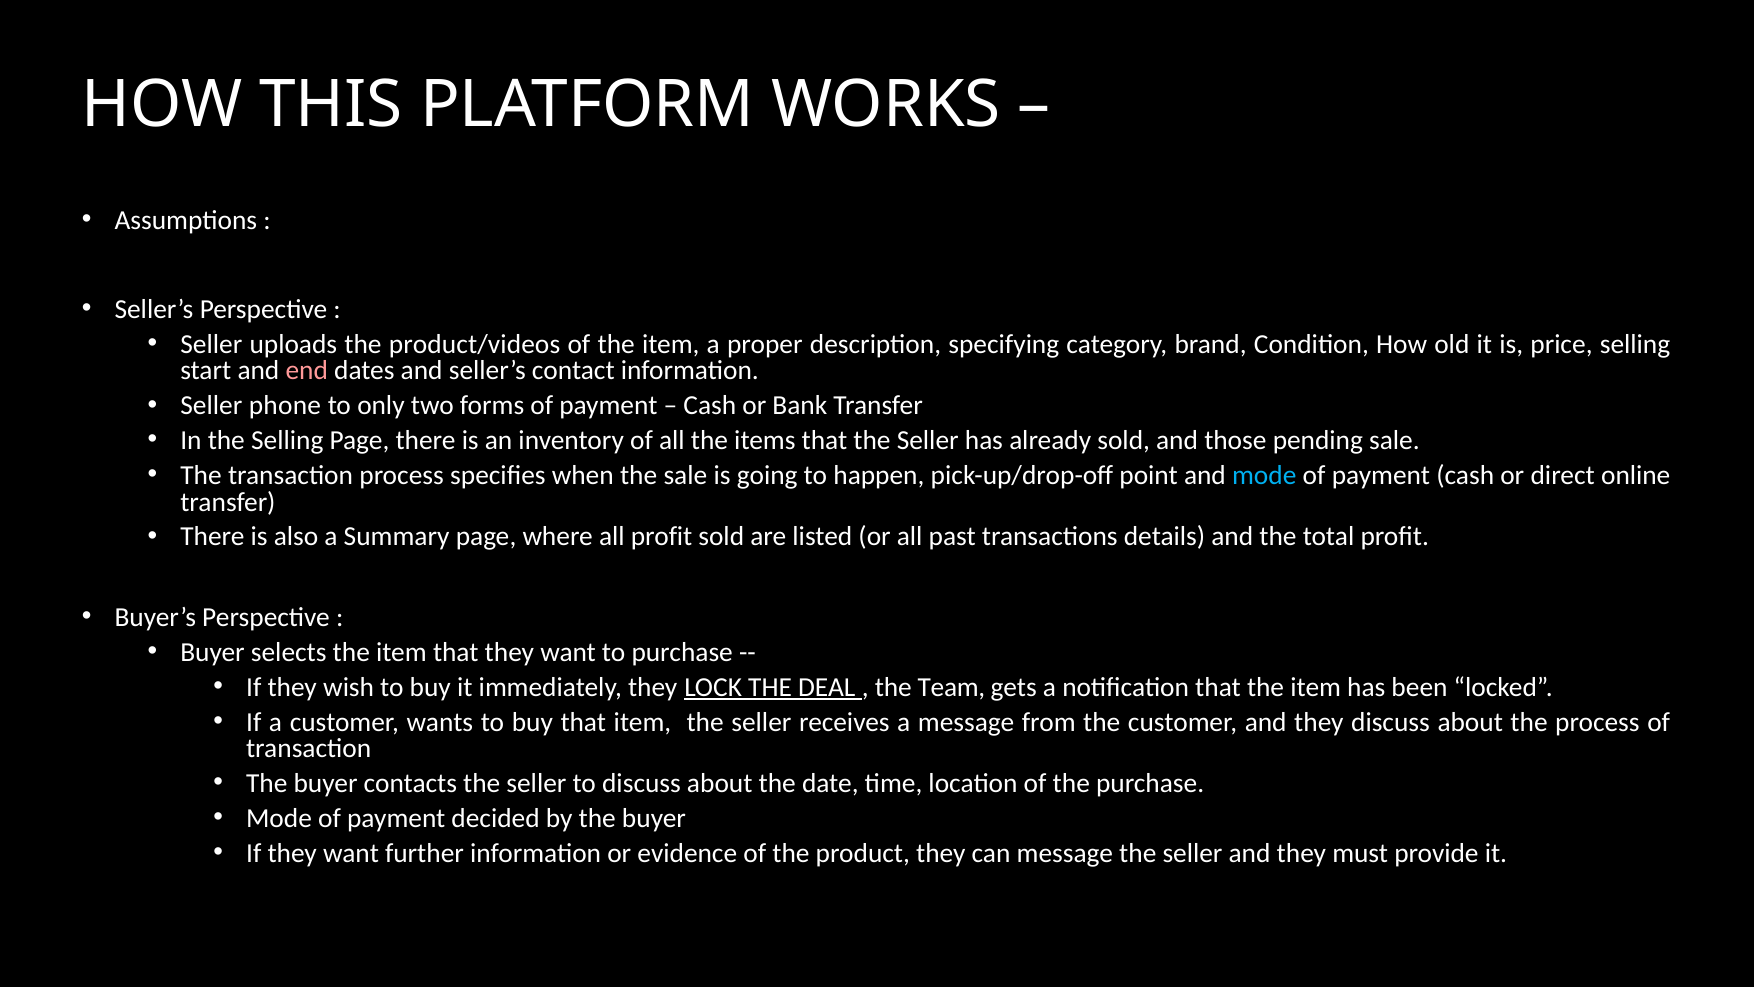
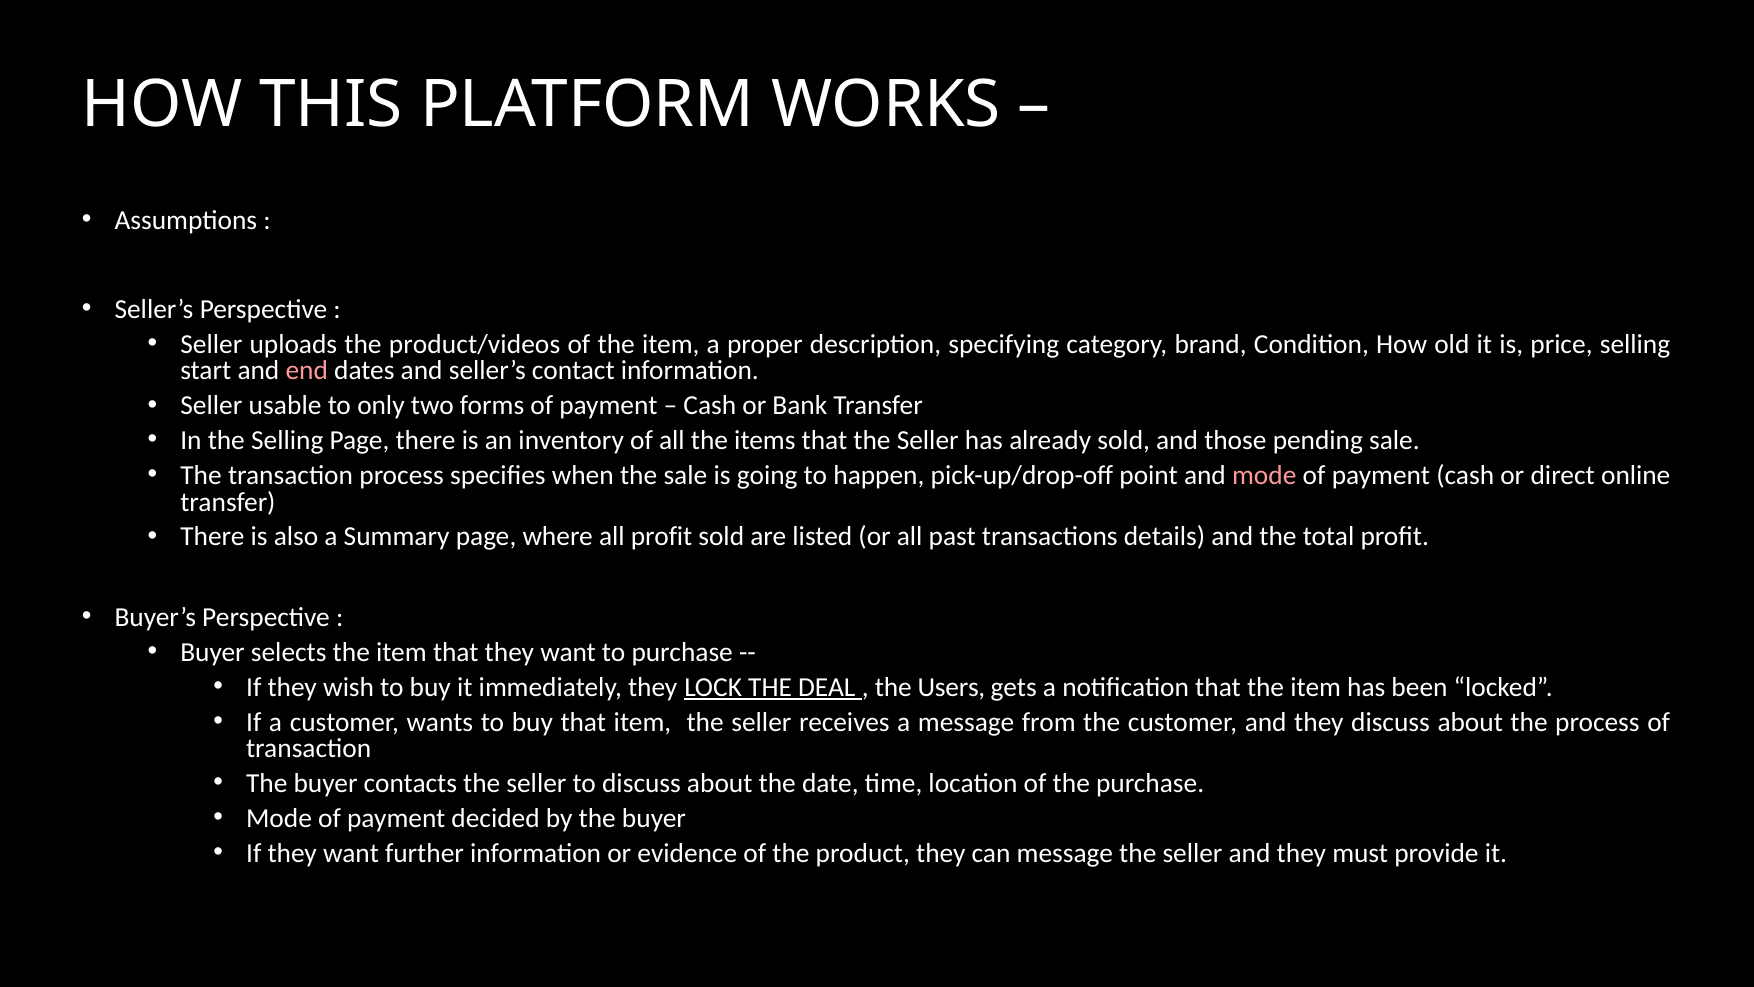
phone: phone -> usable
mode at (1264, 475) colour: light blue -> pink
Team: Team -> Users
